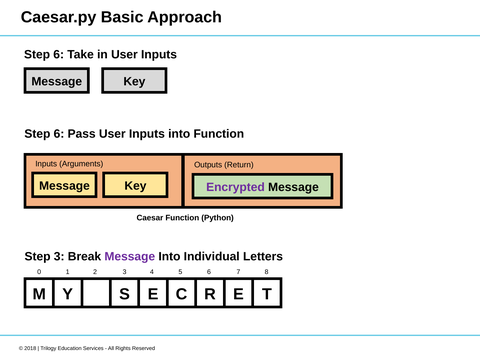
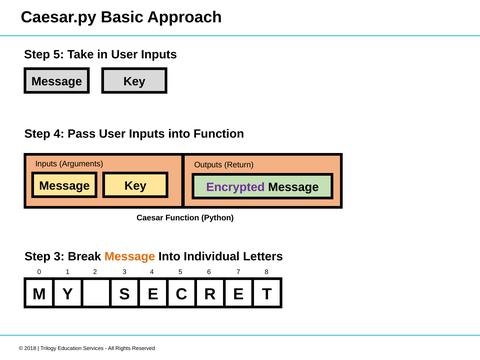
6 at (59, 54): 6 -> 5
6 at (59, 134): 6 -> 4
Message at (130, 256) colour: purple -> orange
